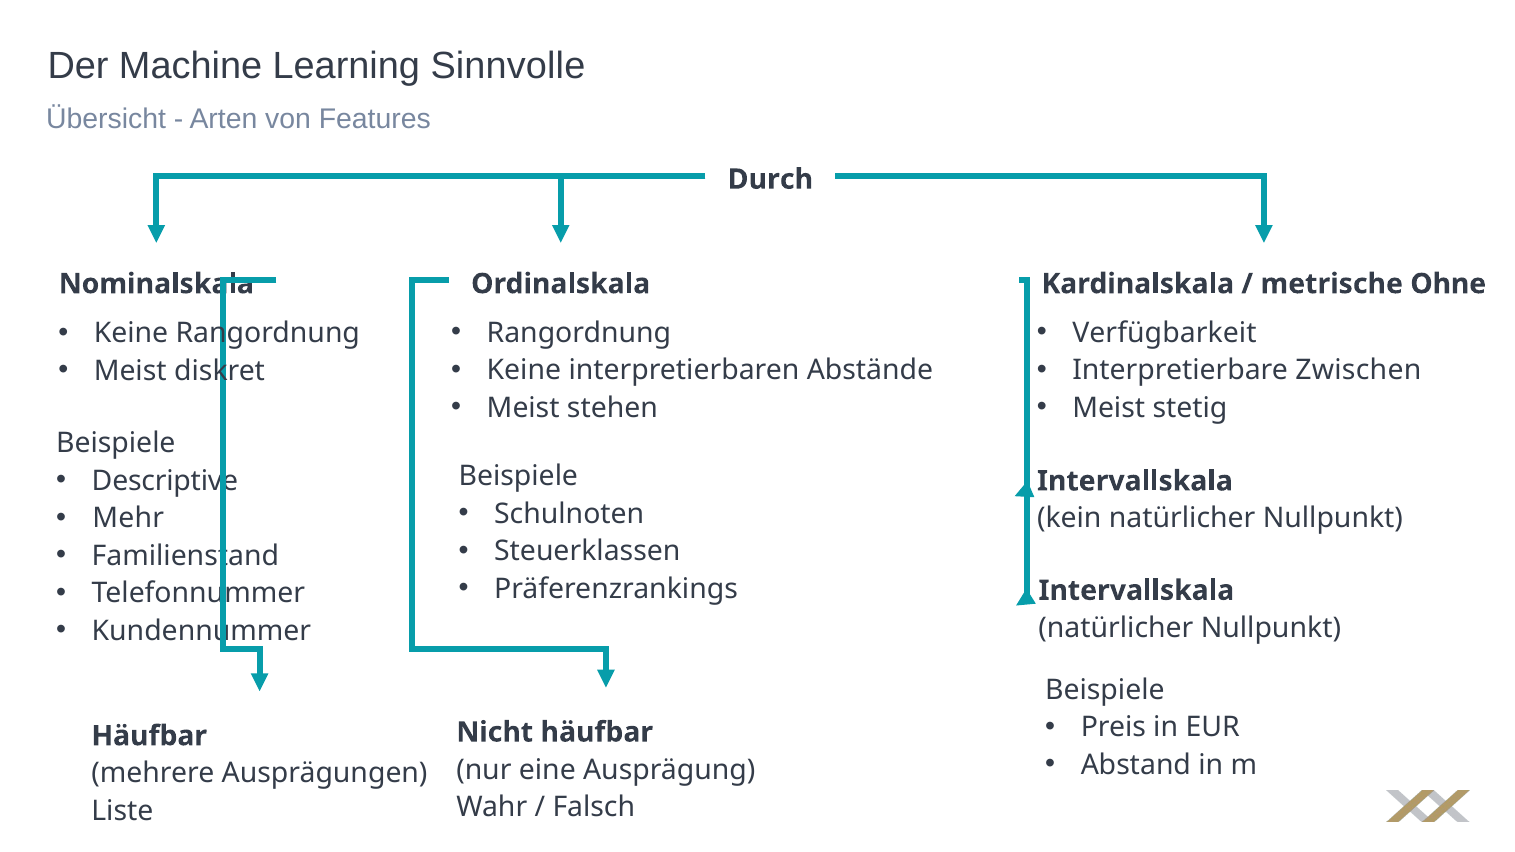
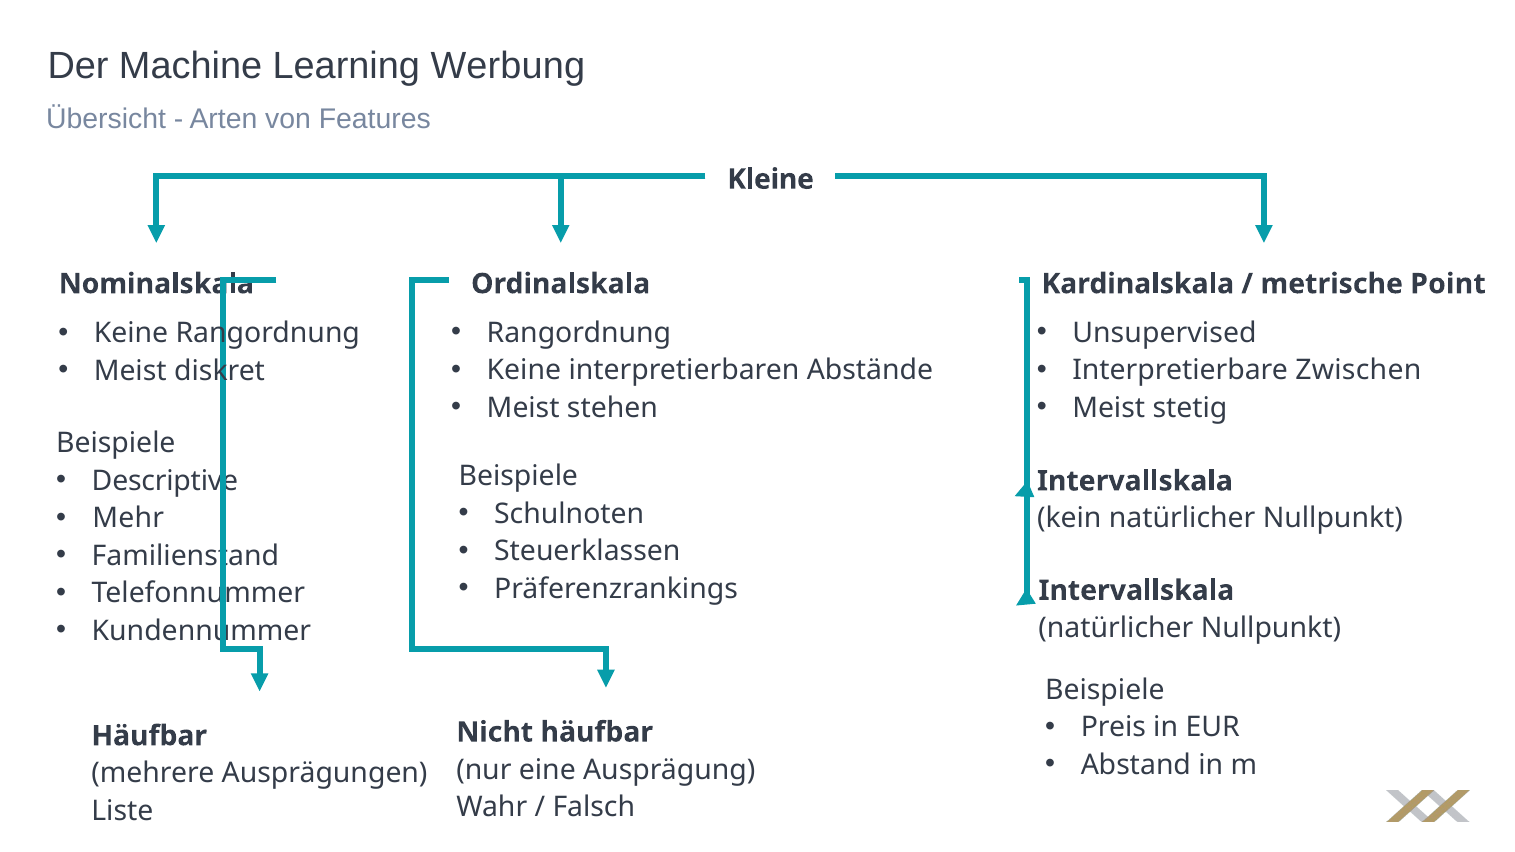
Sinnvolle: Sinnvolle -> Werbung
Durch: Durch -> Kleine
Ohne: Ohne -> Point
Verfügbarkeit: Verfügbarkeit -> Unsupervised
